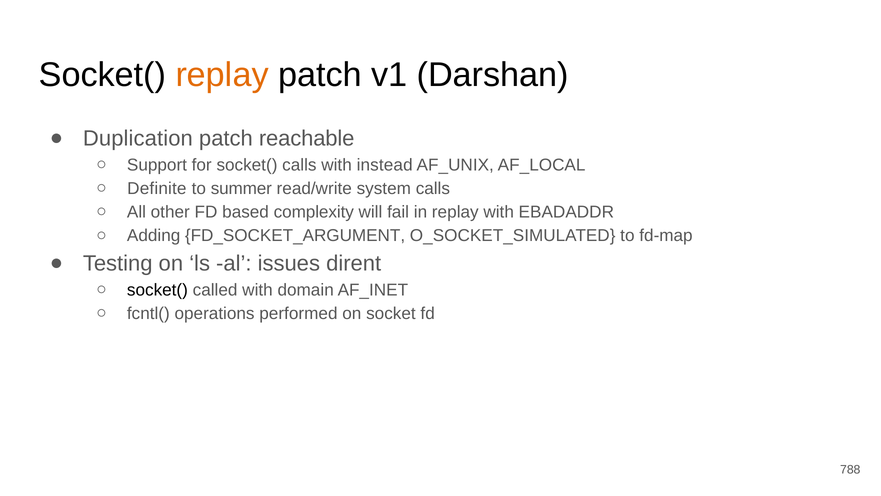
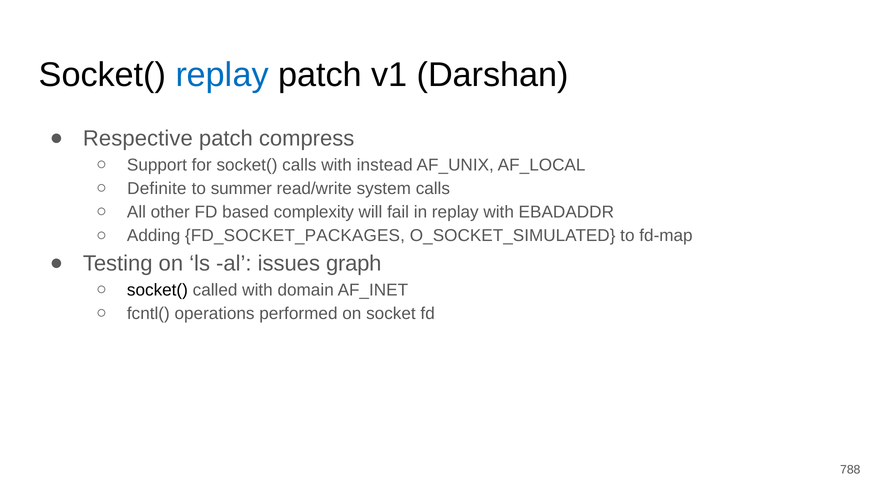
replay at (222, 75) colour: orange -> blue
Duplication: Duplication -> Respective
reachable: reachable -> compress
FD_SOCKET_ARGUMENT: FD_SOCKET_ARGUMENT -> FD_SOCKET_PACKAGES
dirent: dirent -> graph
